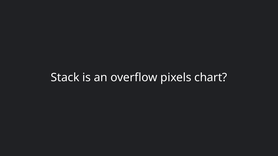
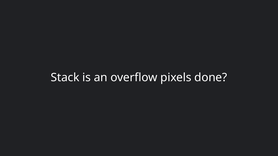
chart: chart -> done
